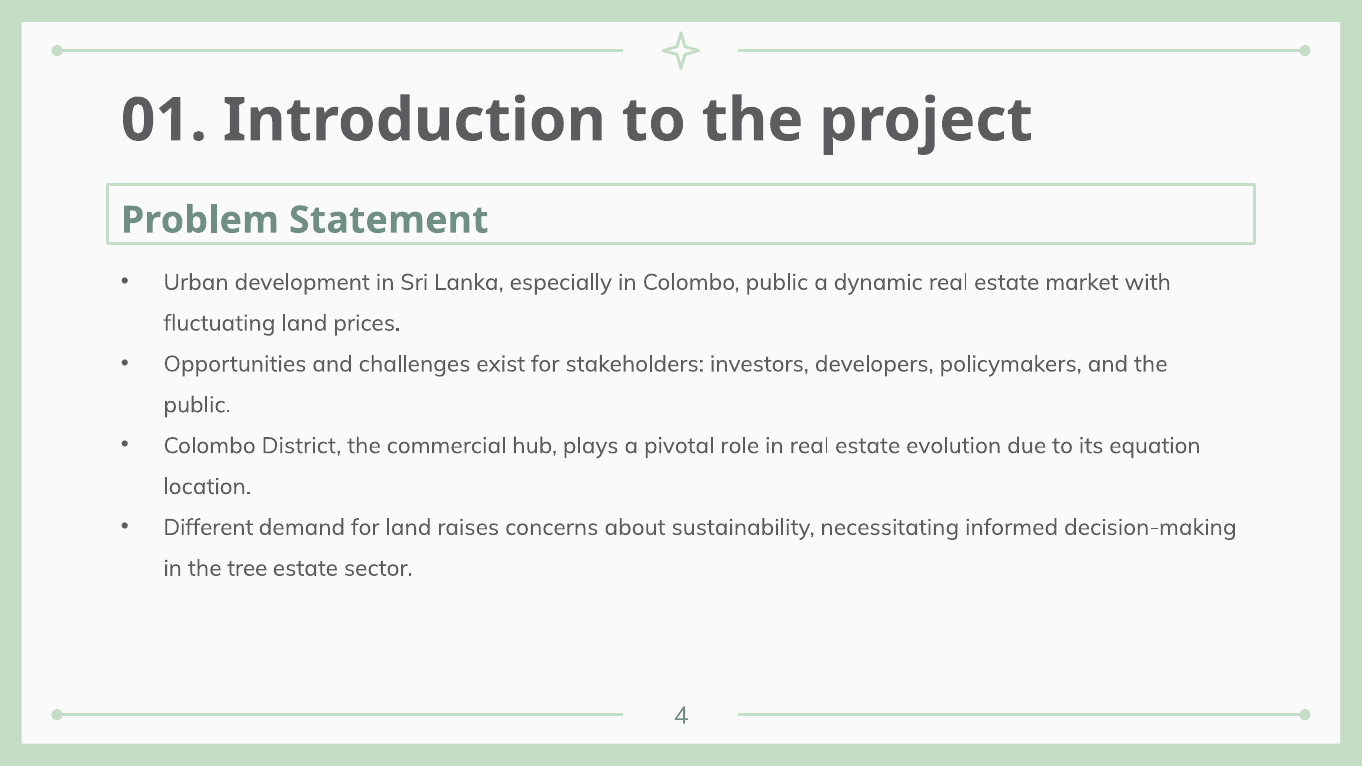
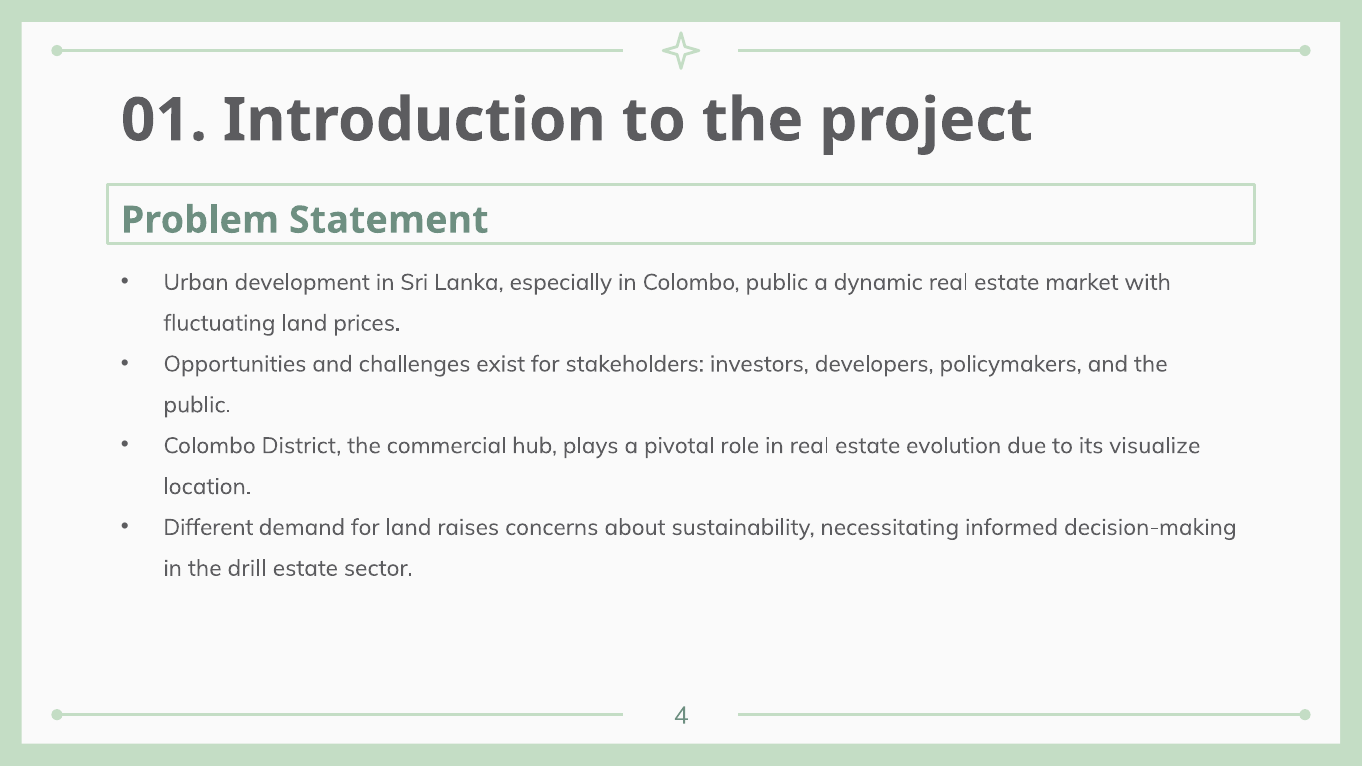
equation: equation -> visualize
tree: tree -> drill
